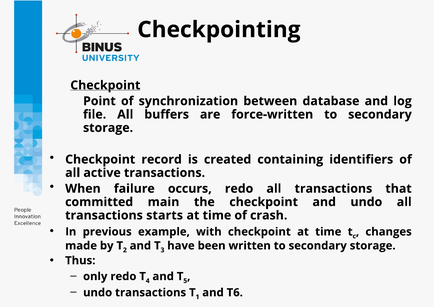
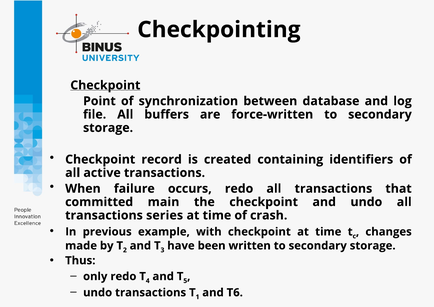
starts: starts -> series
